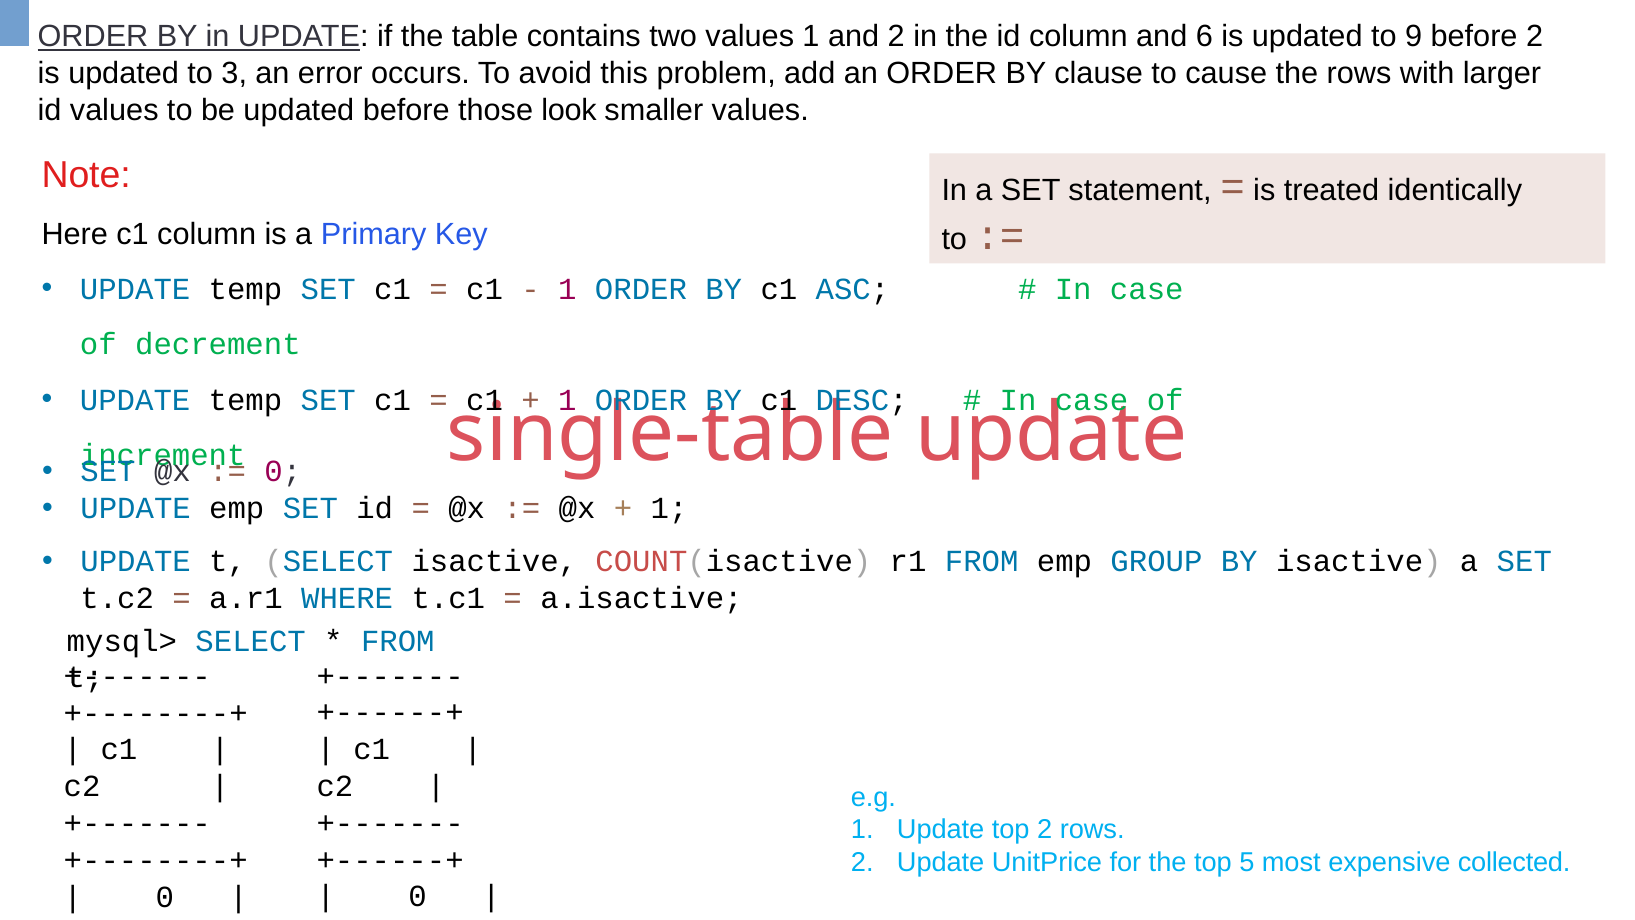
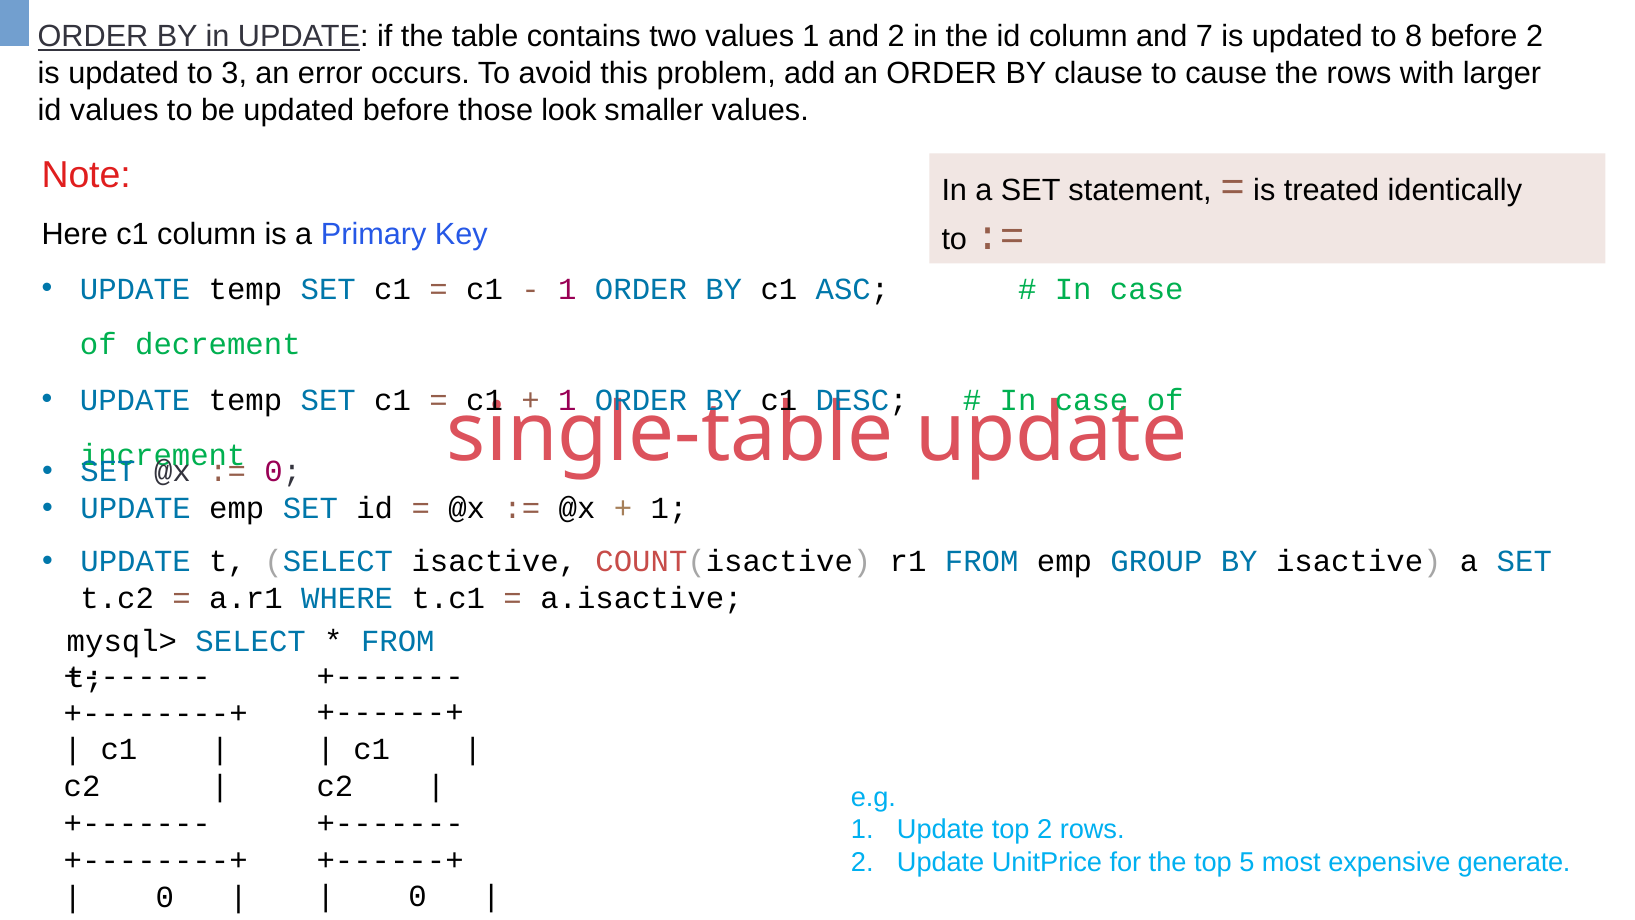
and 6: 6 -> 7
9: 9 -> 8
collected: collected -> generate
